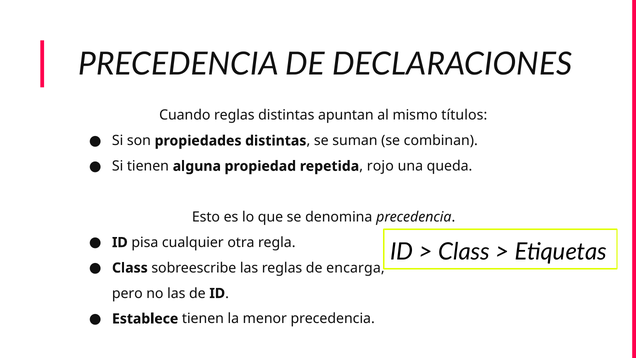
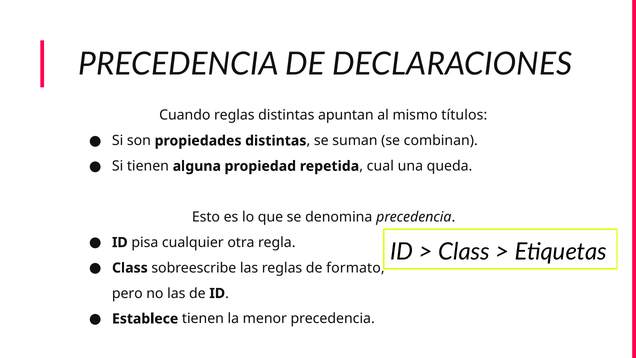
rojo: rojo -> cual
encarga: encarga -> formato
